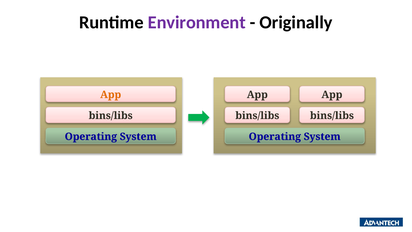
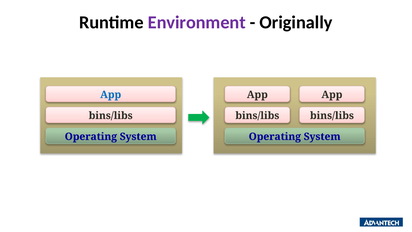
App at (111, 95) colour: orange -> blue
